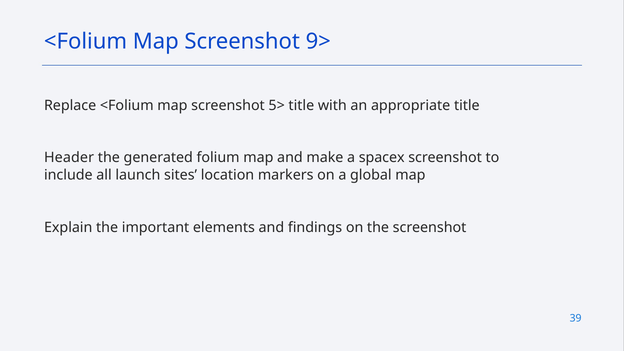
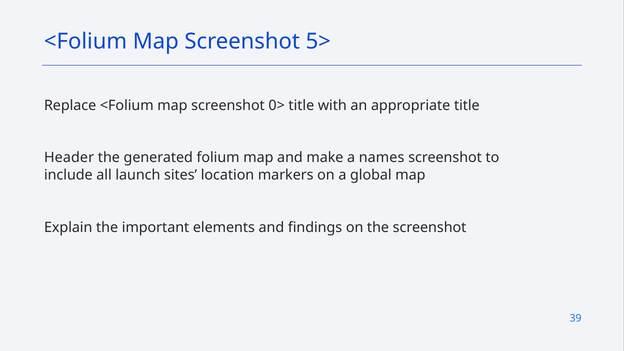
9>: 9> -> 5>
5>: 5> -> 0>
spacex: spacex -> names
